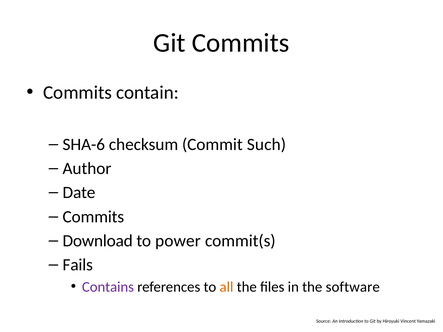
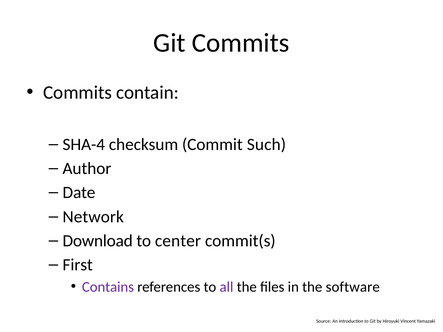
SHA-6: SHA-6 -> SHA-4
Commits at (93, 217): Commits -> Network
power: power -> center
Fails: Fails -> First
all colour: orange -> purple
